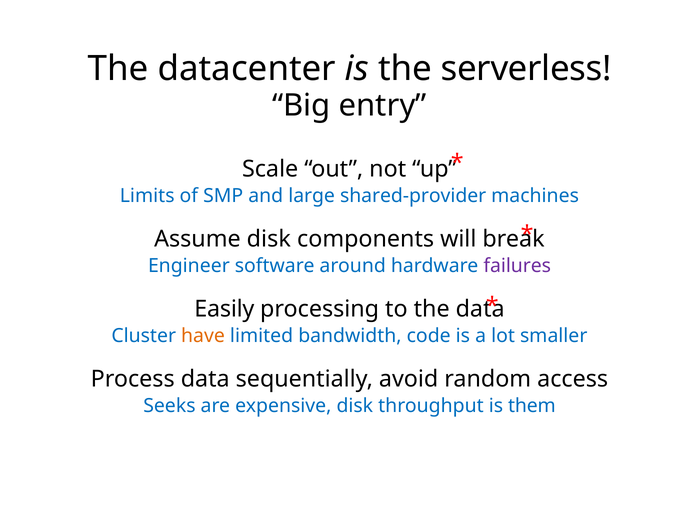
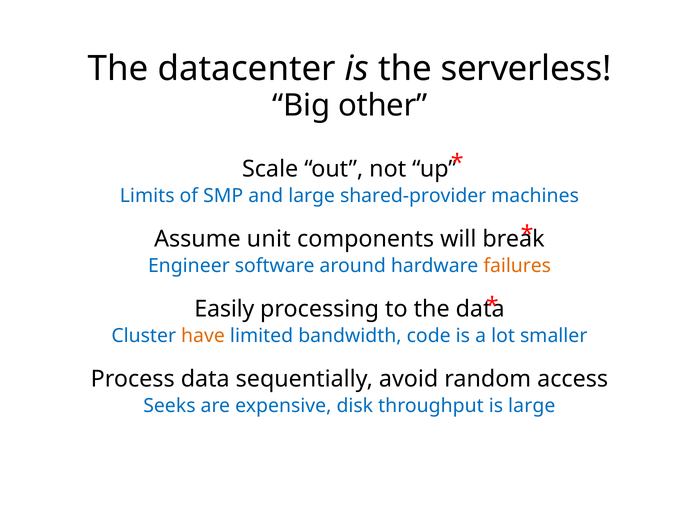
entry: entry -> other
Assume disk: disk -> unit
failures colour: purple -> orange
is them: them -> large
